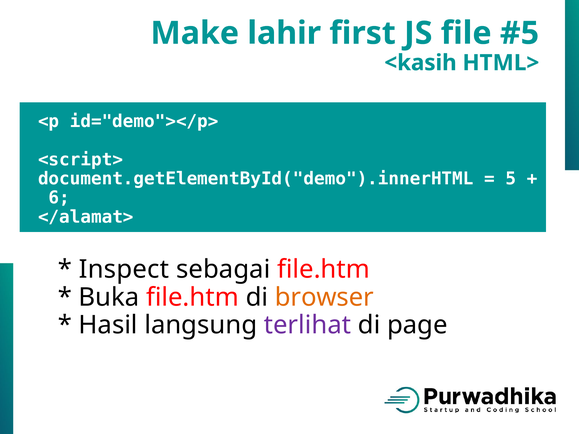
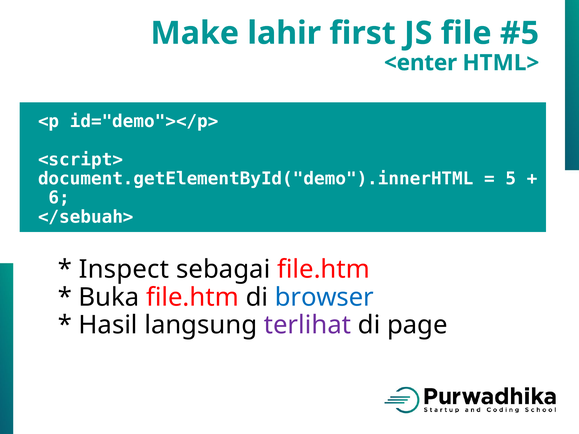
<kasih: <kasih -> <enter
</alamat>: </alamat> -> </sebuah>
browser colour: orange -> blue
